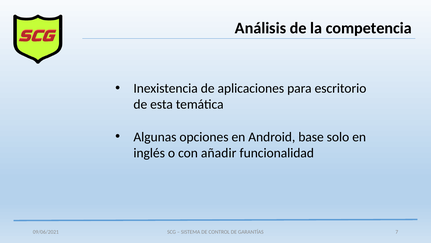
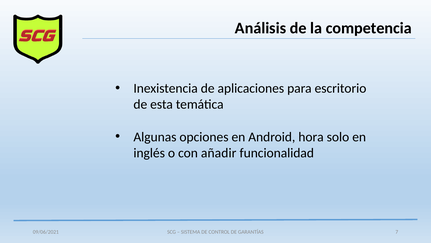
base: base -> hora
